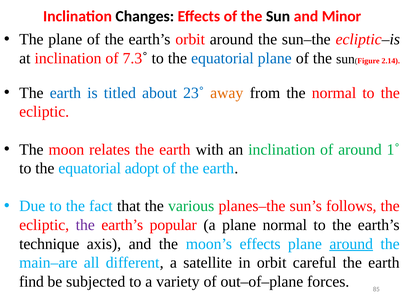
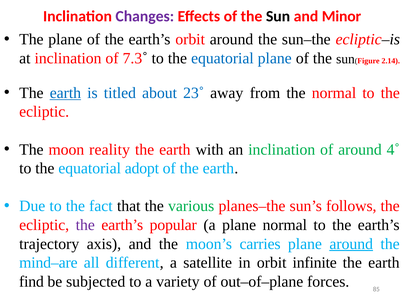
Changes colour: black -> purple
earth at (65, 93) underline: none -> present
away colour: orange -> black
relates: relates -> reality
1˚: 1˚ -> 4˚
technique: technique -> trajectory
moon’s effects: effects -> carries
main–are: main–are -> mind–are
careful: careful -> infinite
